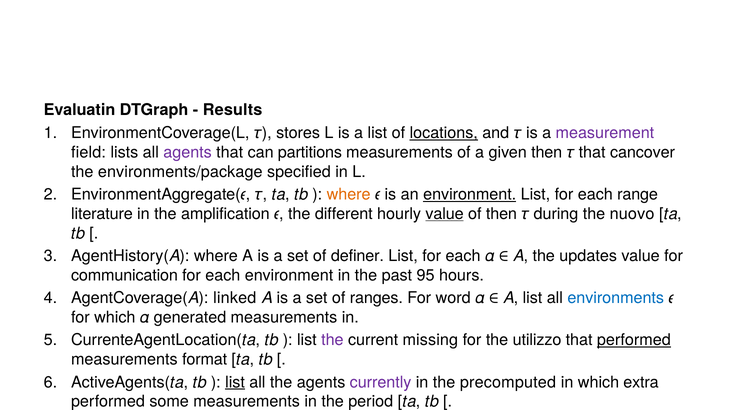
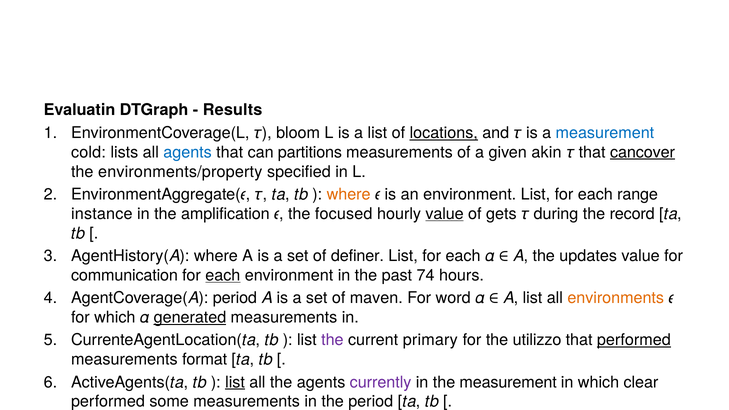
stores: stores -> bloom
measurement at (605, 133) colour: purple -> blue
field: field -> cold
agents at (188, 152) colour: purple -> blue
given then: then -> akin
cancover underline: none -> present
environments/package: environments/package -> environments/property
environment at (470, 194) underline: present -> none
literature: literature -> instance
different: different -> focused
of then: then -> gets
nuovo: nuovo -> record
each at (223, 275) underline: none -> present
95: 95 -> 74
linked at (235, 298): linked -> period
ranges: ranges -> maven
environments colour: blue -> orange
generated underline: none -> present
missing: missing -> primary
the precomputed: precomputed -> measurement
extra: extra -> clear
